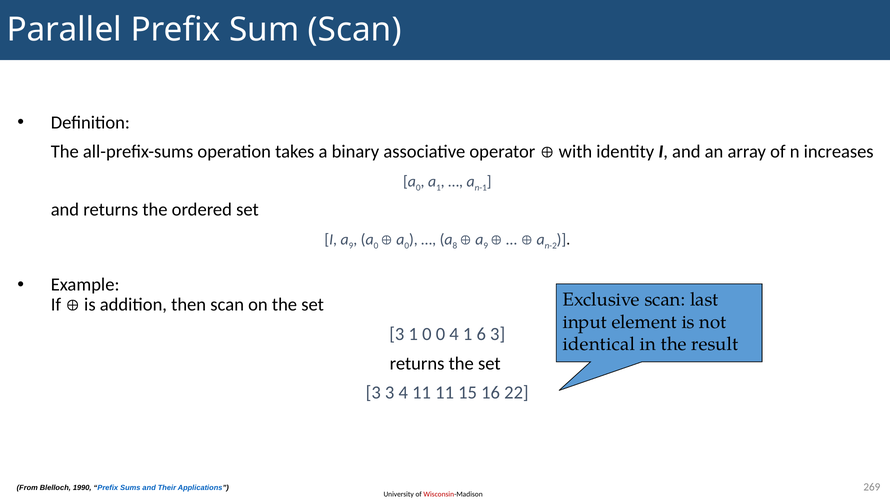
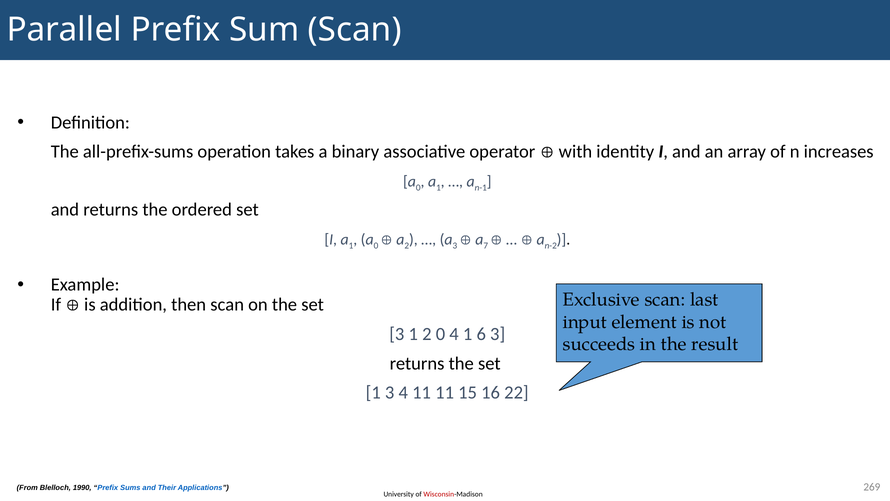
I a 9: 9 -> 1
0 at (407, 245): 0 -> 2
a 8: 8 -> 3
9 at (486, 245): 9 -> 7
1 0: 0 -> 2
identical: identical -> succeeds
3 at (373, 393): 3 -> 1
